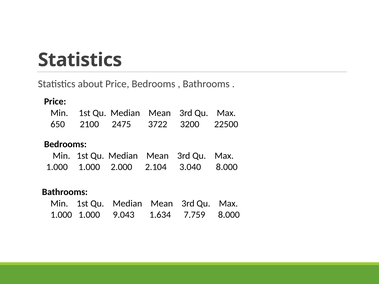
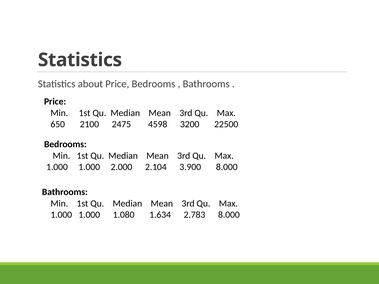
3722: 3722 -> 4598
3.040: 3.040 -> 3.900
9.043: 9.043 -> 1.080
7.759: 7.759 -> 2.783
